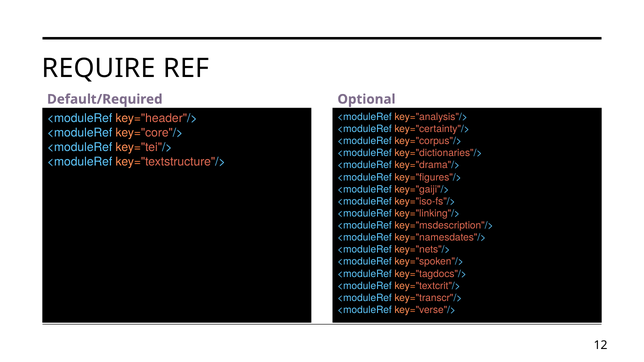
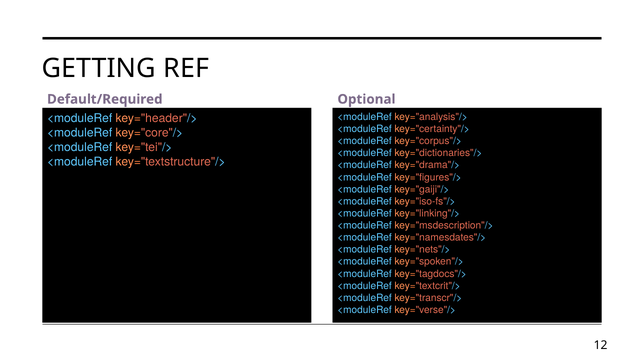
REQUIRE: REQUIRE -> GETTING
